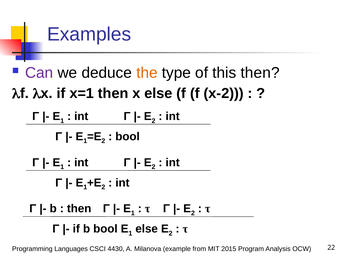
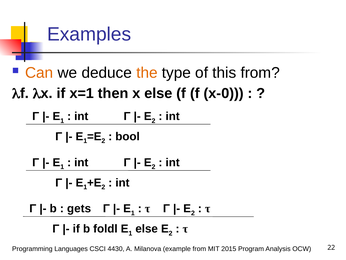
Can colour: purple -> orange
this then: then -> from
x-2: x-2 -> x-0
then at (79, 208): then -> gets
b bool: bool -> foldl
